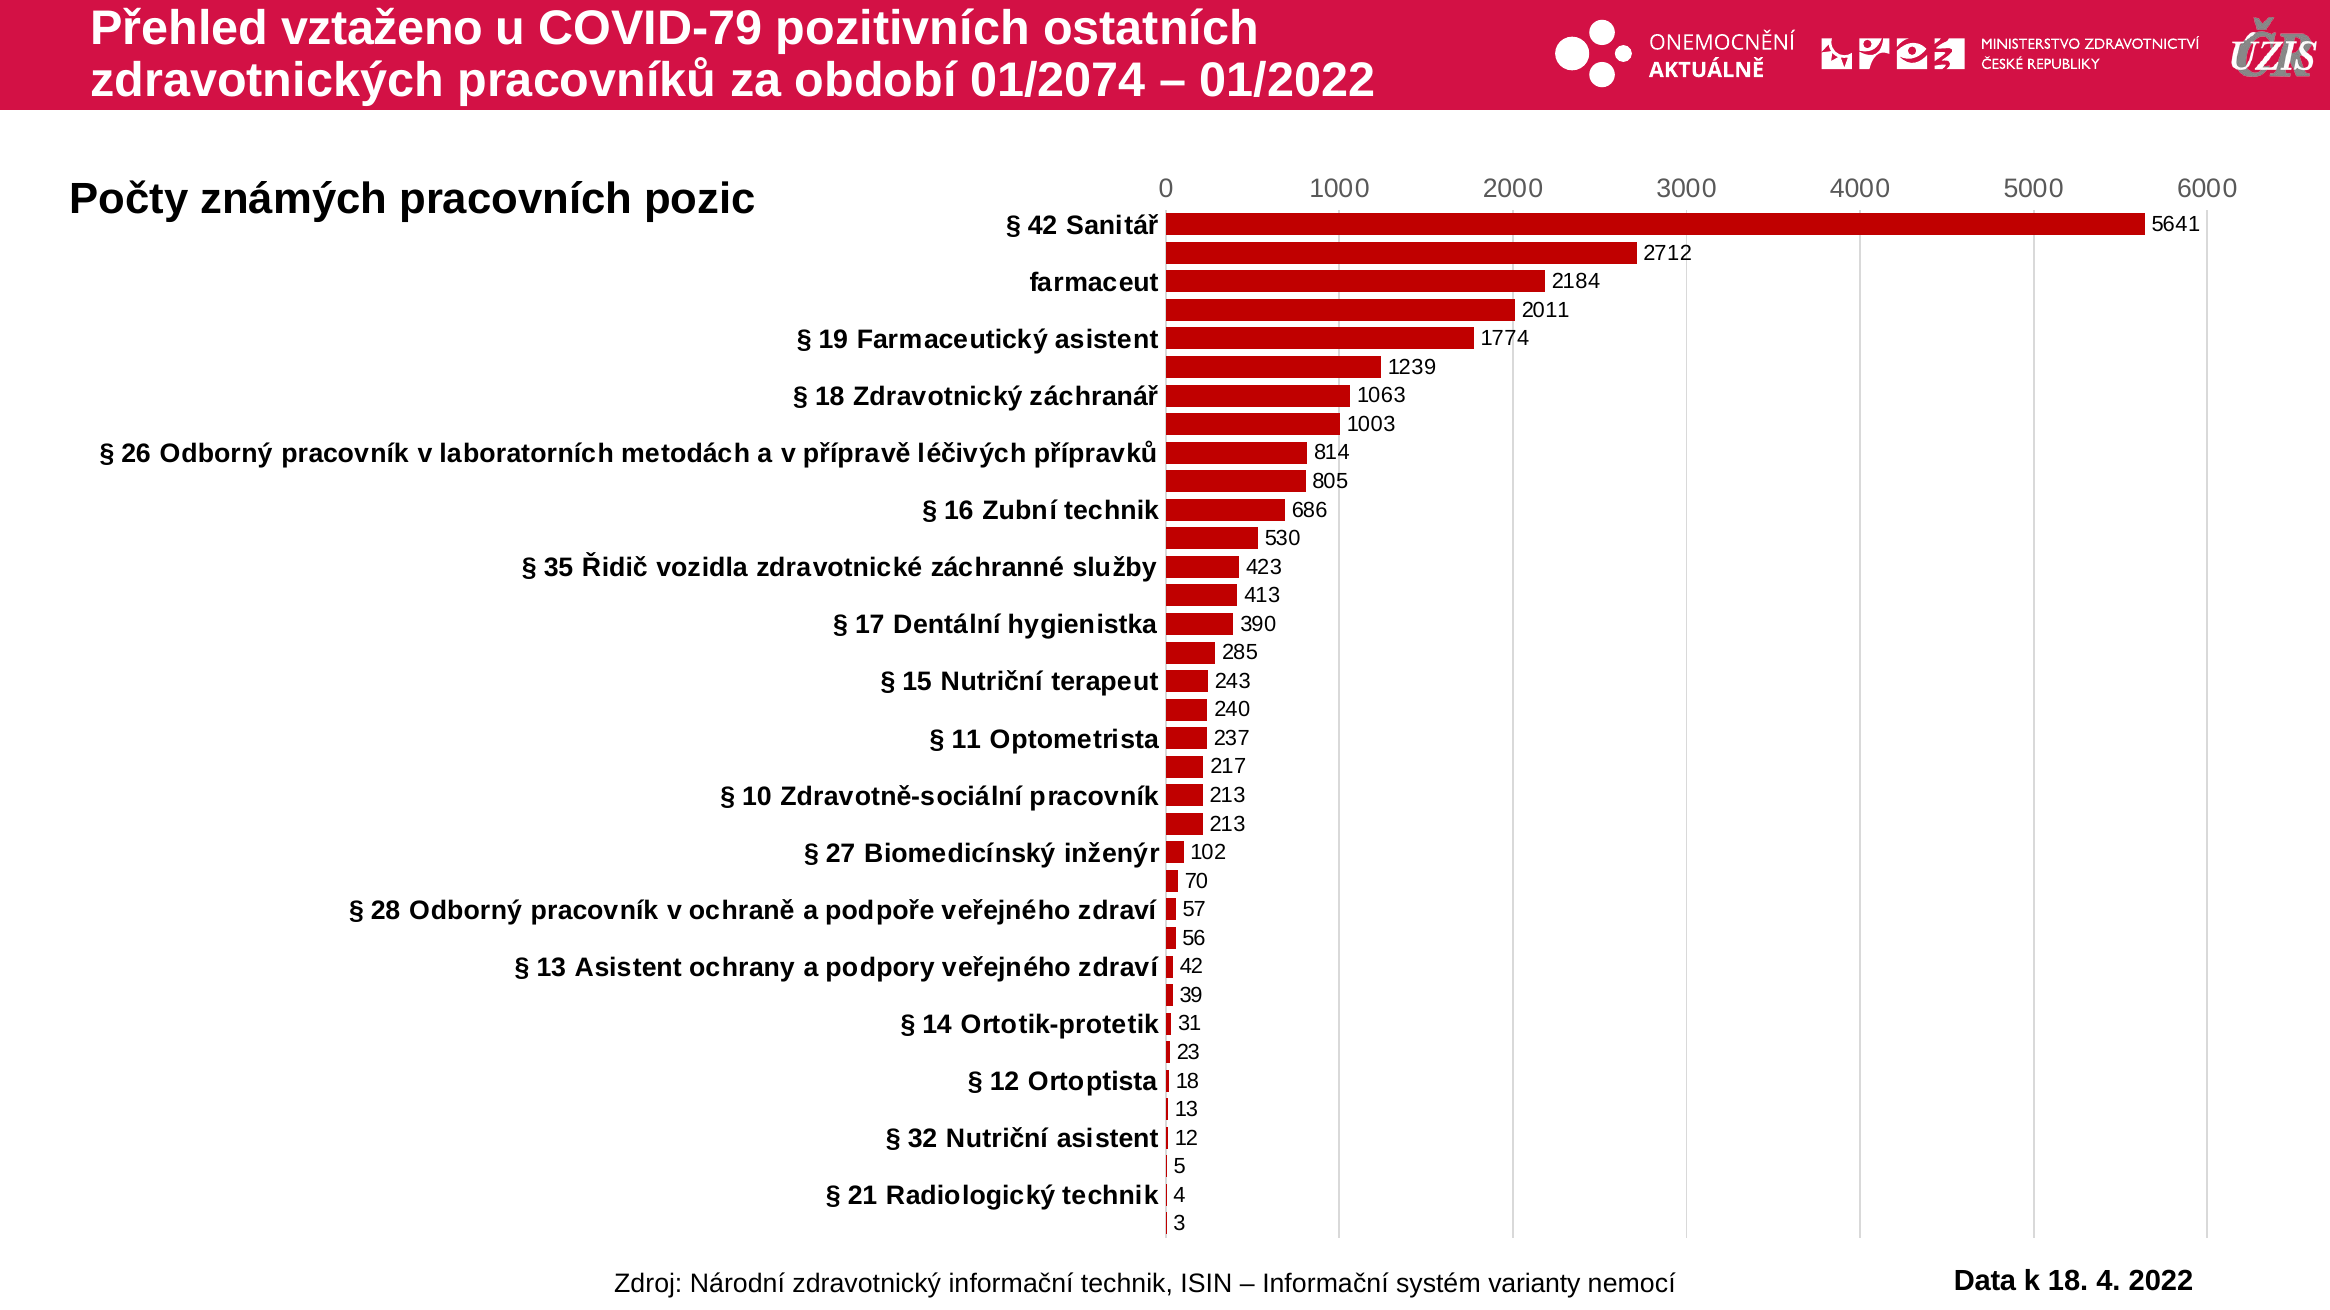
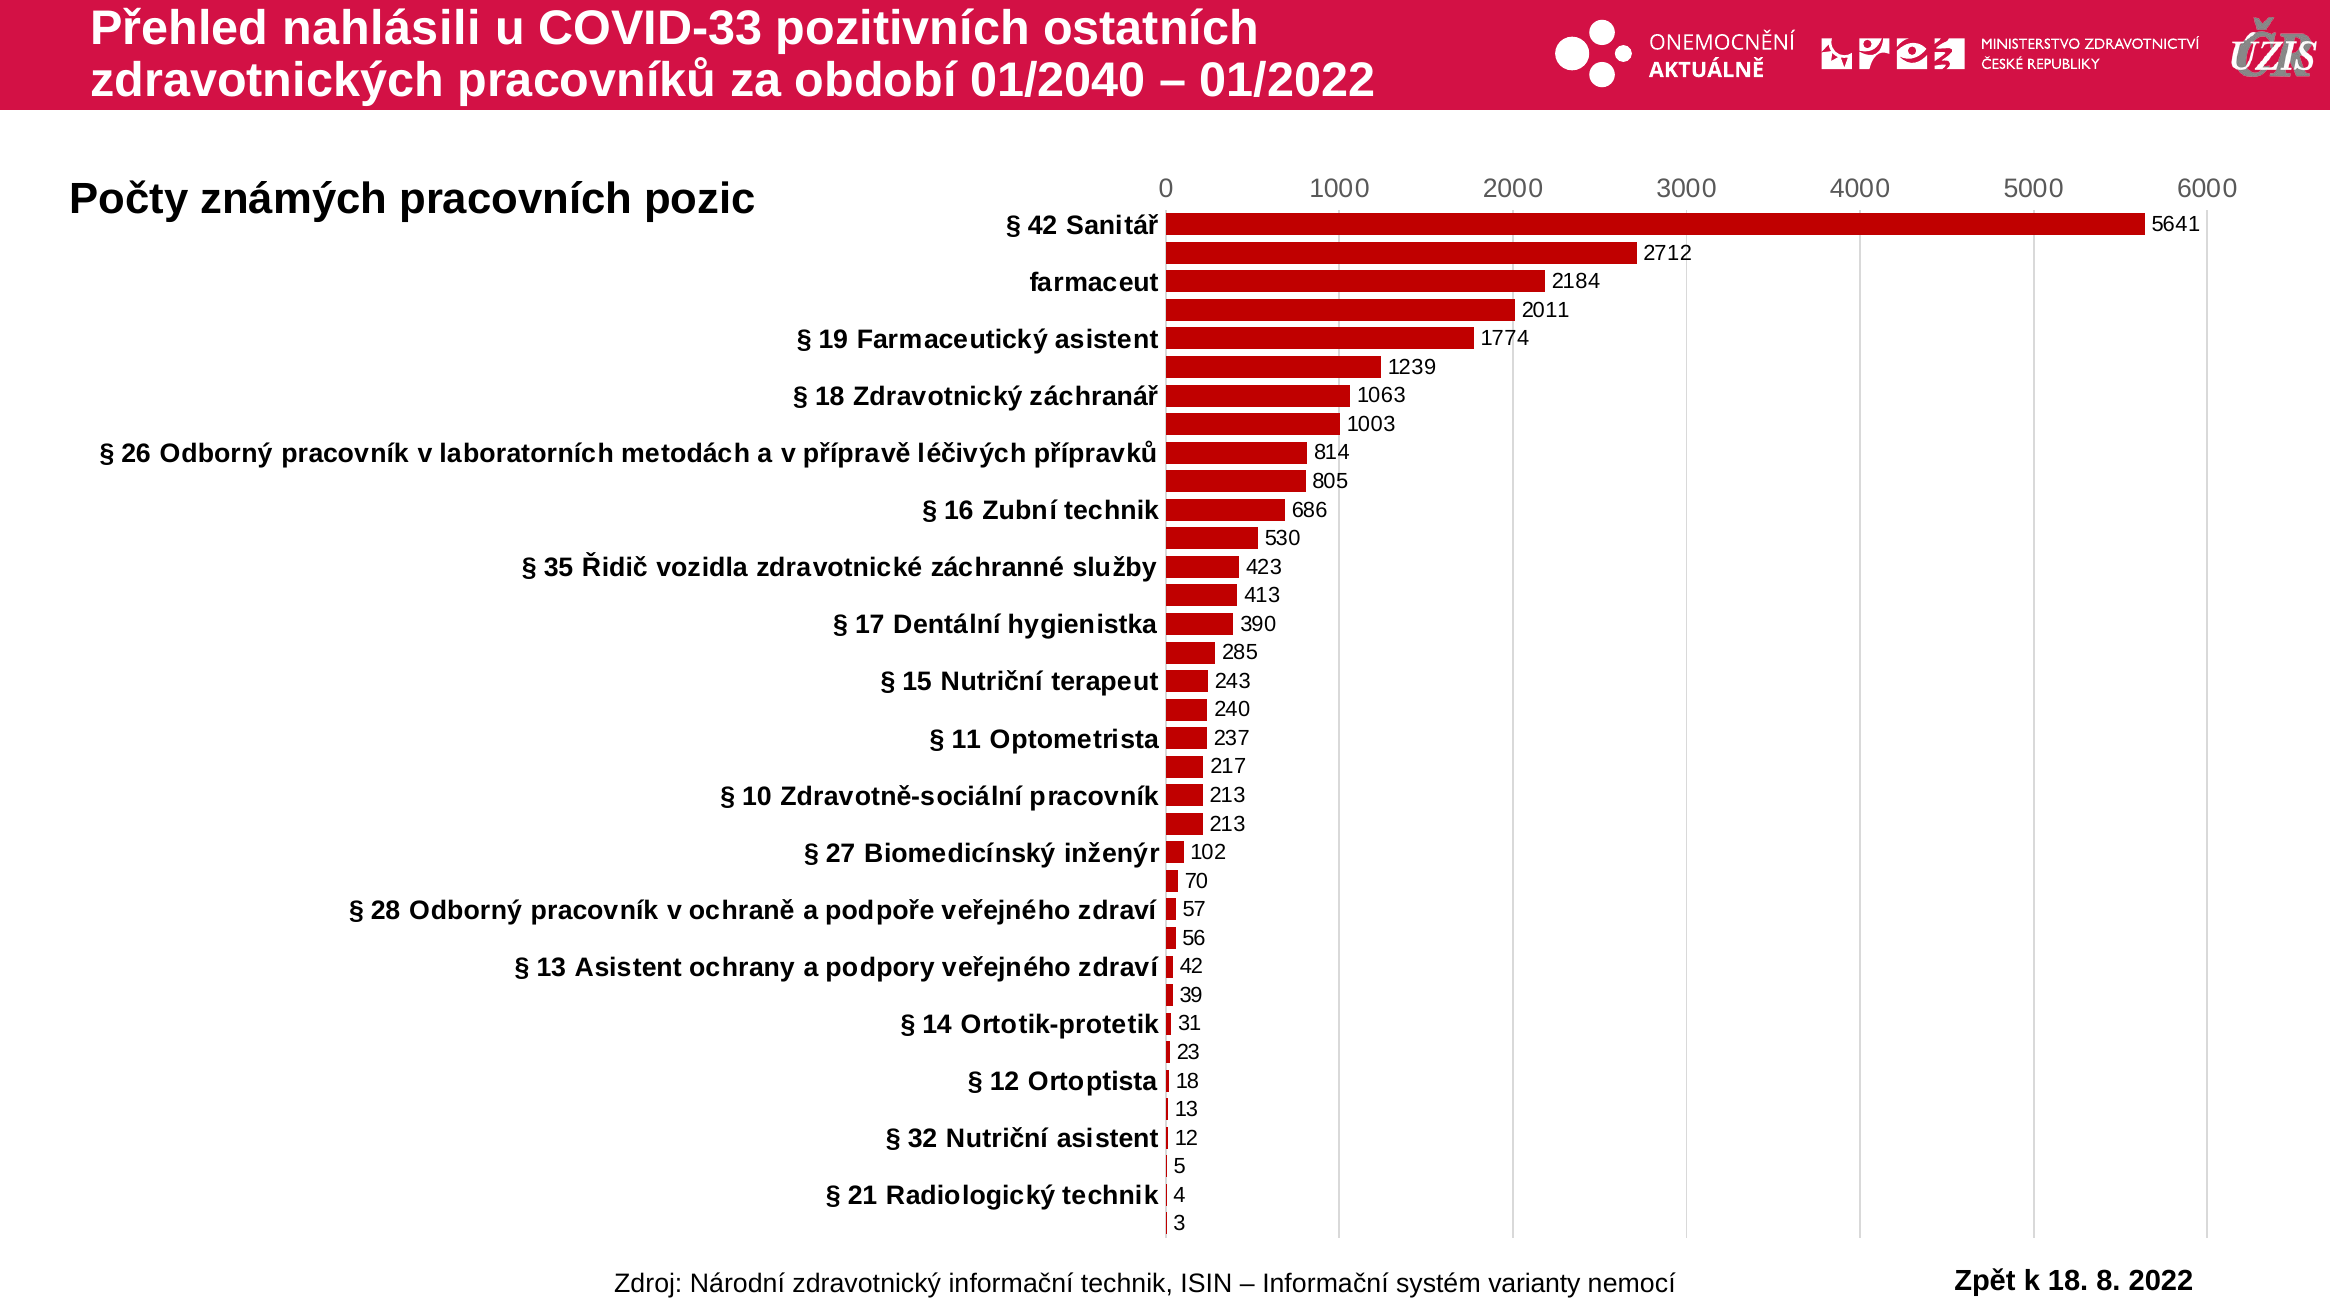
vztaženo: vztaženo -> nahlásili
COVID-79: COVID-79 -> COVID-33
01/2074: 01/2074 -> 01/2040
Data: Data -> Zpět
18 4: 4 -> 8
